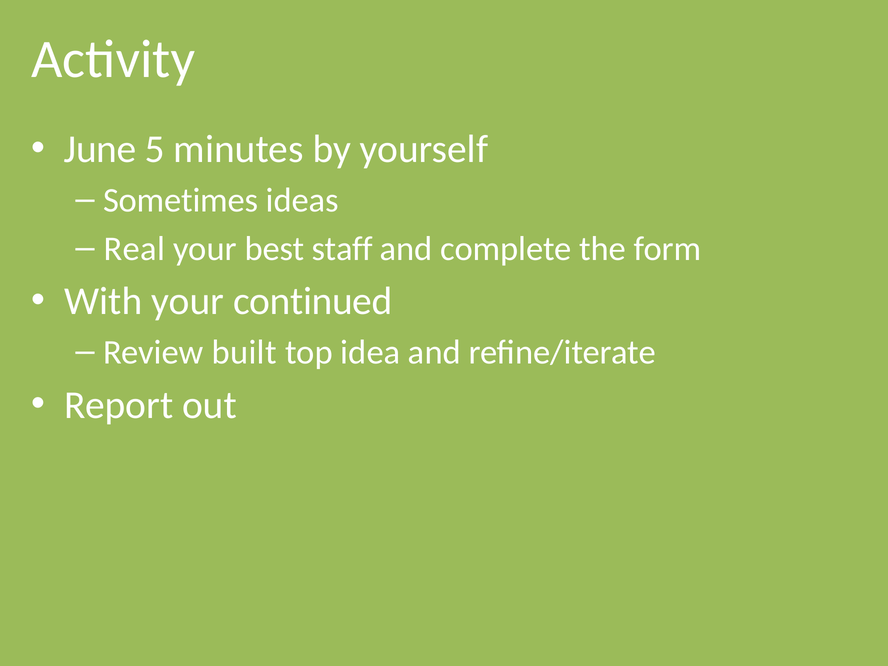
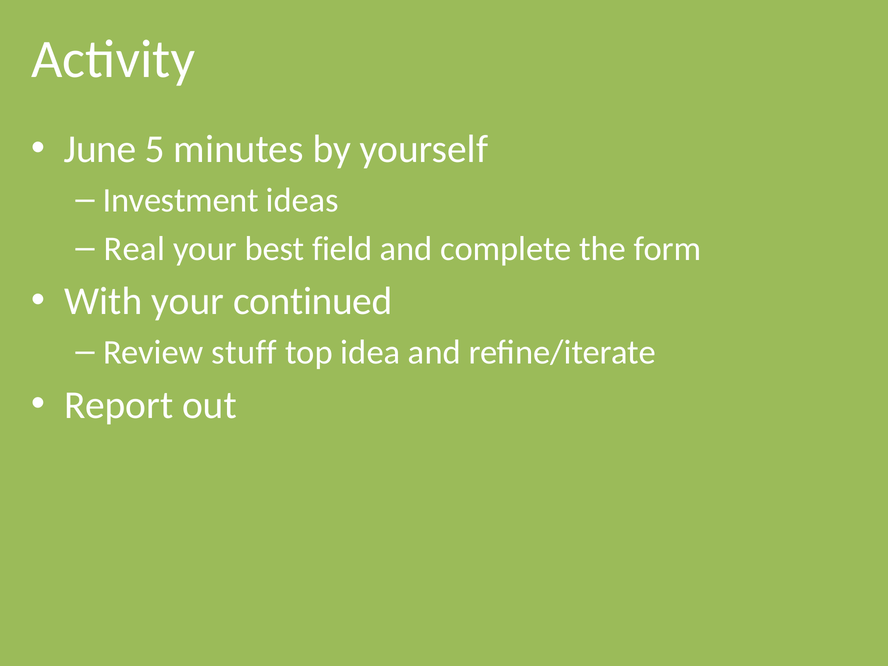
Sometimes: Sometimes -> Investment
staff: staff -> field
built: built -> stuff
